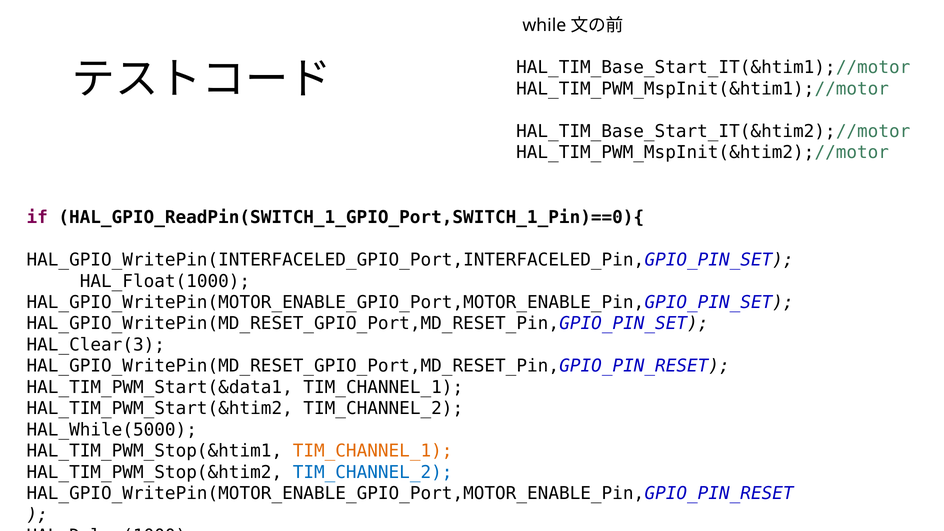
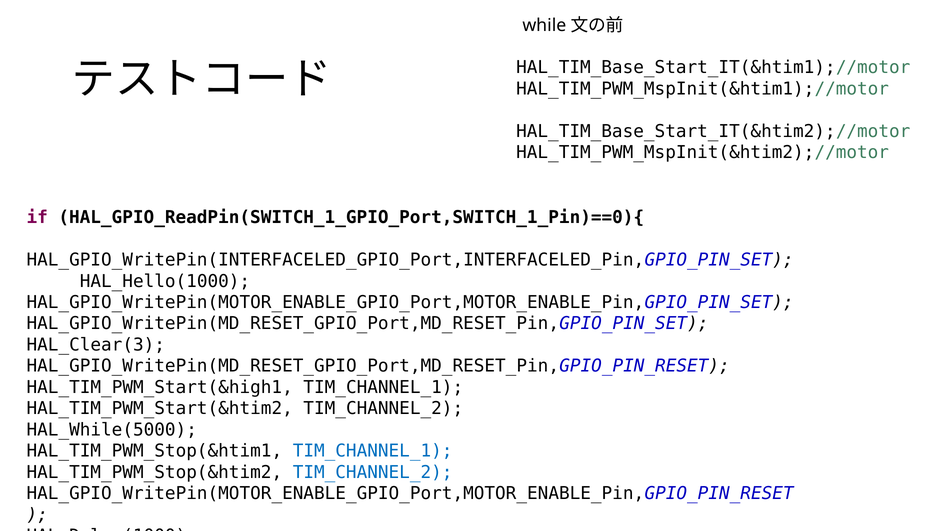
HAL_Float(1000: HAL_Float(1000 -> HAL_Hello(1000
HAL_TIM_PWM_Start(&data1: HAL_TIM_PWM_Start(&data1 -> HAL_TIM_PWM_Start(&high1
TIM_CHANNEL_1 at (373, 451) colour: orange -> blue
